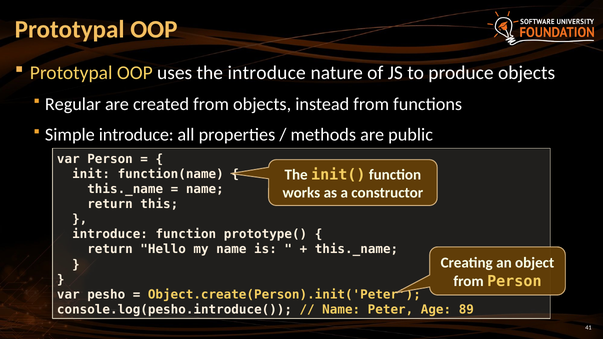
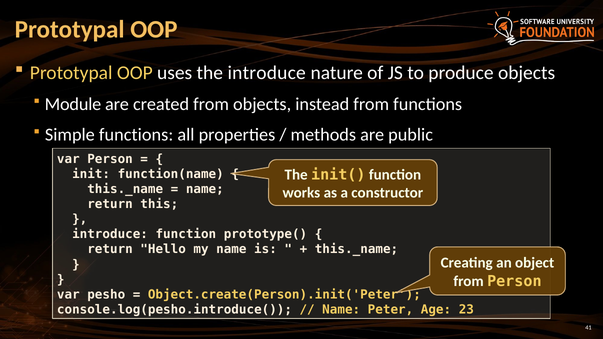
Regular: Regular -> Module
Simple introduce: introduce -> functions
89: 89 -> 23
